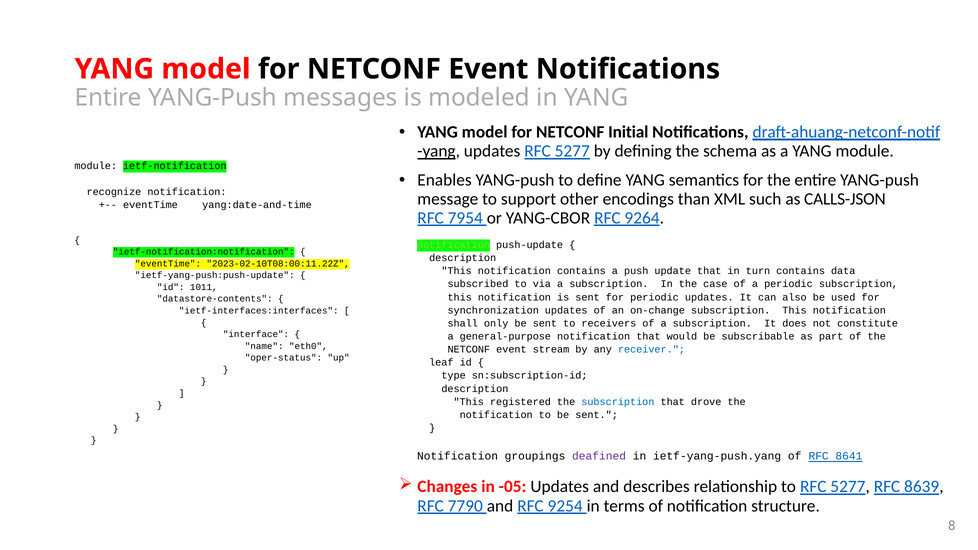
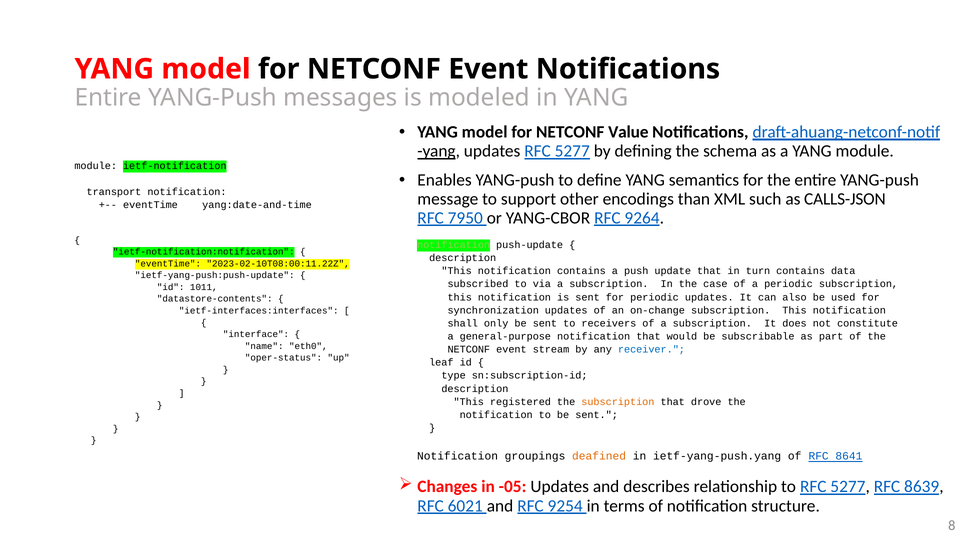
Initial: Initial -> Value
recognize: recognize -> transport
7954: 7954 -> 7950
subscription at (618, 402) colour: blue -> orange
deafined colour: purple -> orange
7790: 7790 -> 6021
